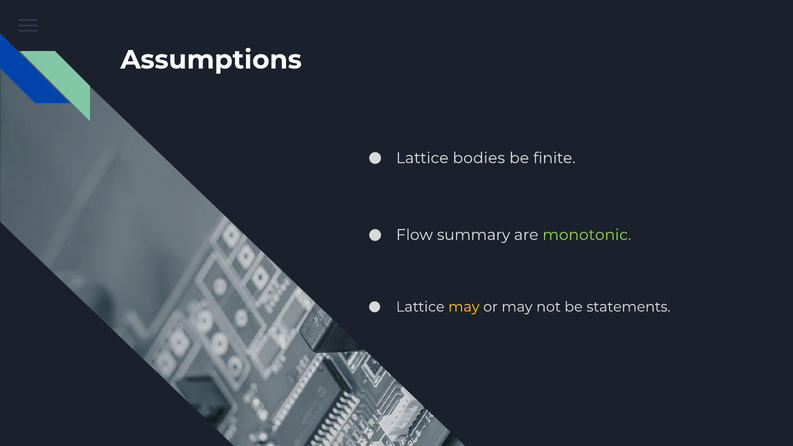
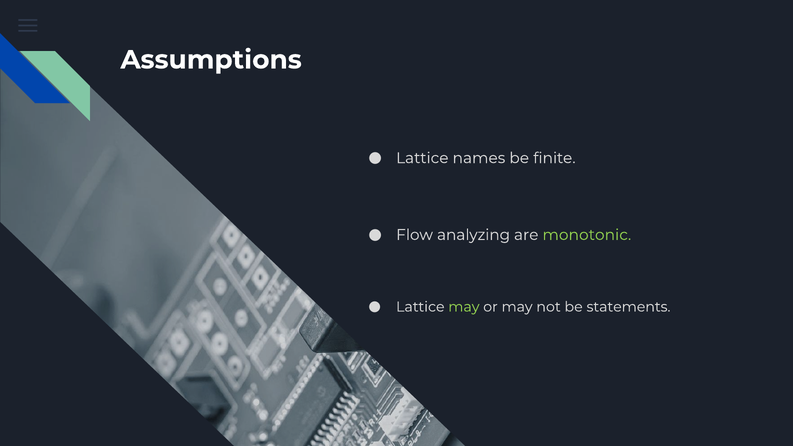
bodies: bodies -> names
summary: summary -> analyzing
may at (464, 307) colour: yellow -> light green
